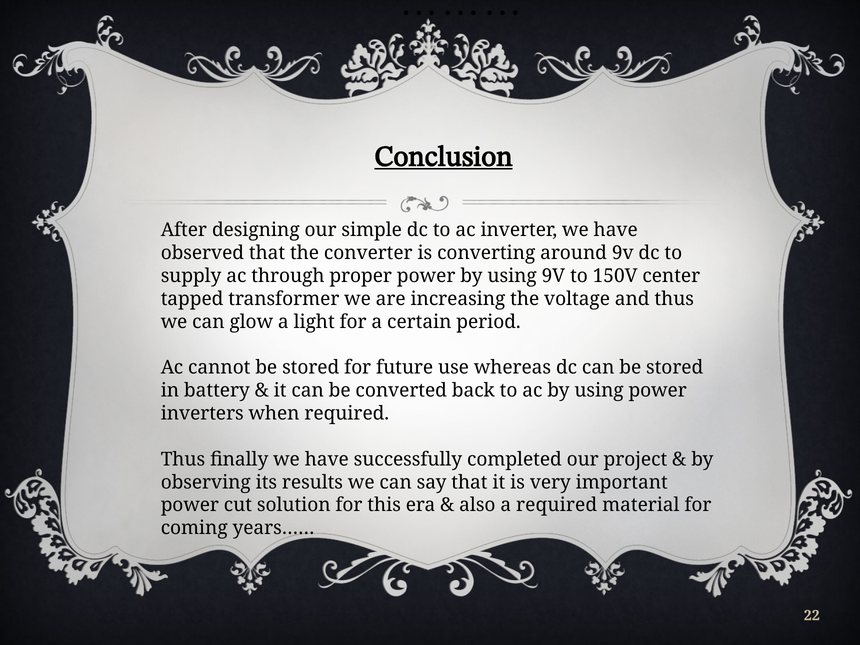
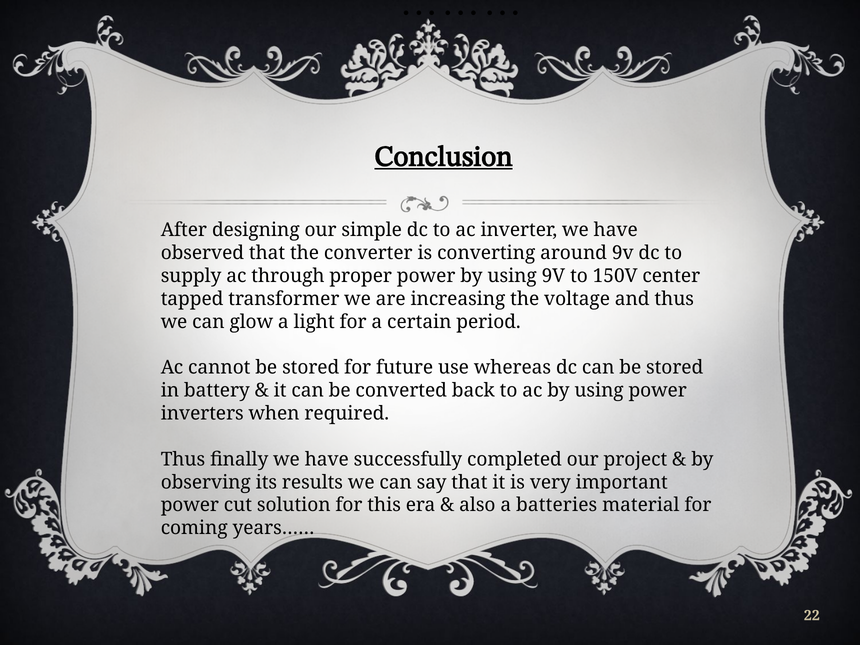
a required: required -> batteries
